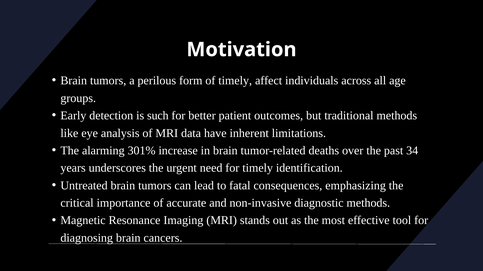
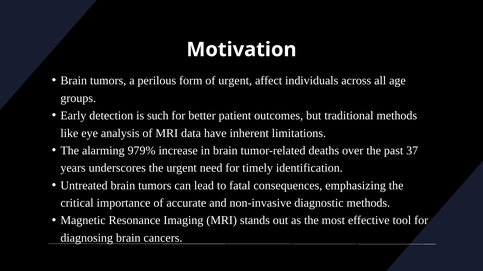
of timely: timely -> urgent
301%: 301% -> 979%
34: 34 -> 37
